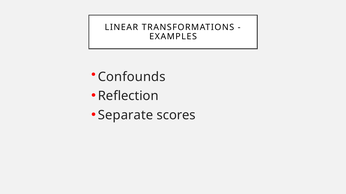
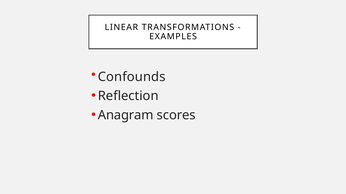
Separate: Separate -> Anagram
